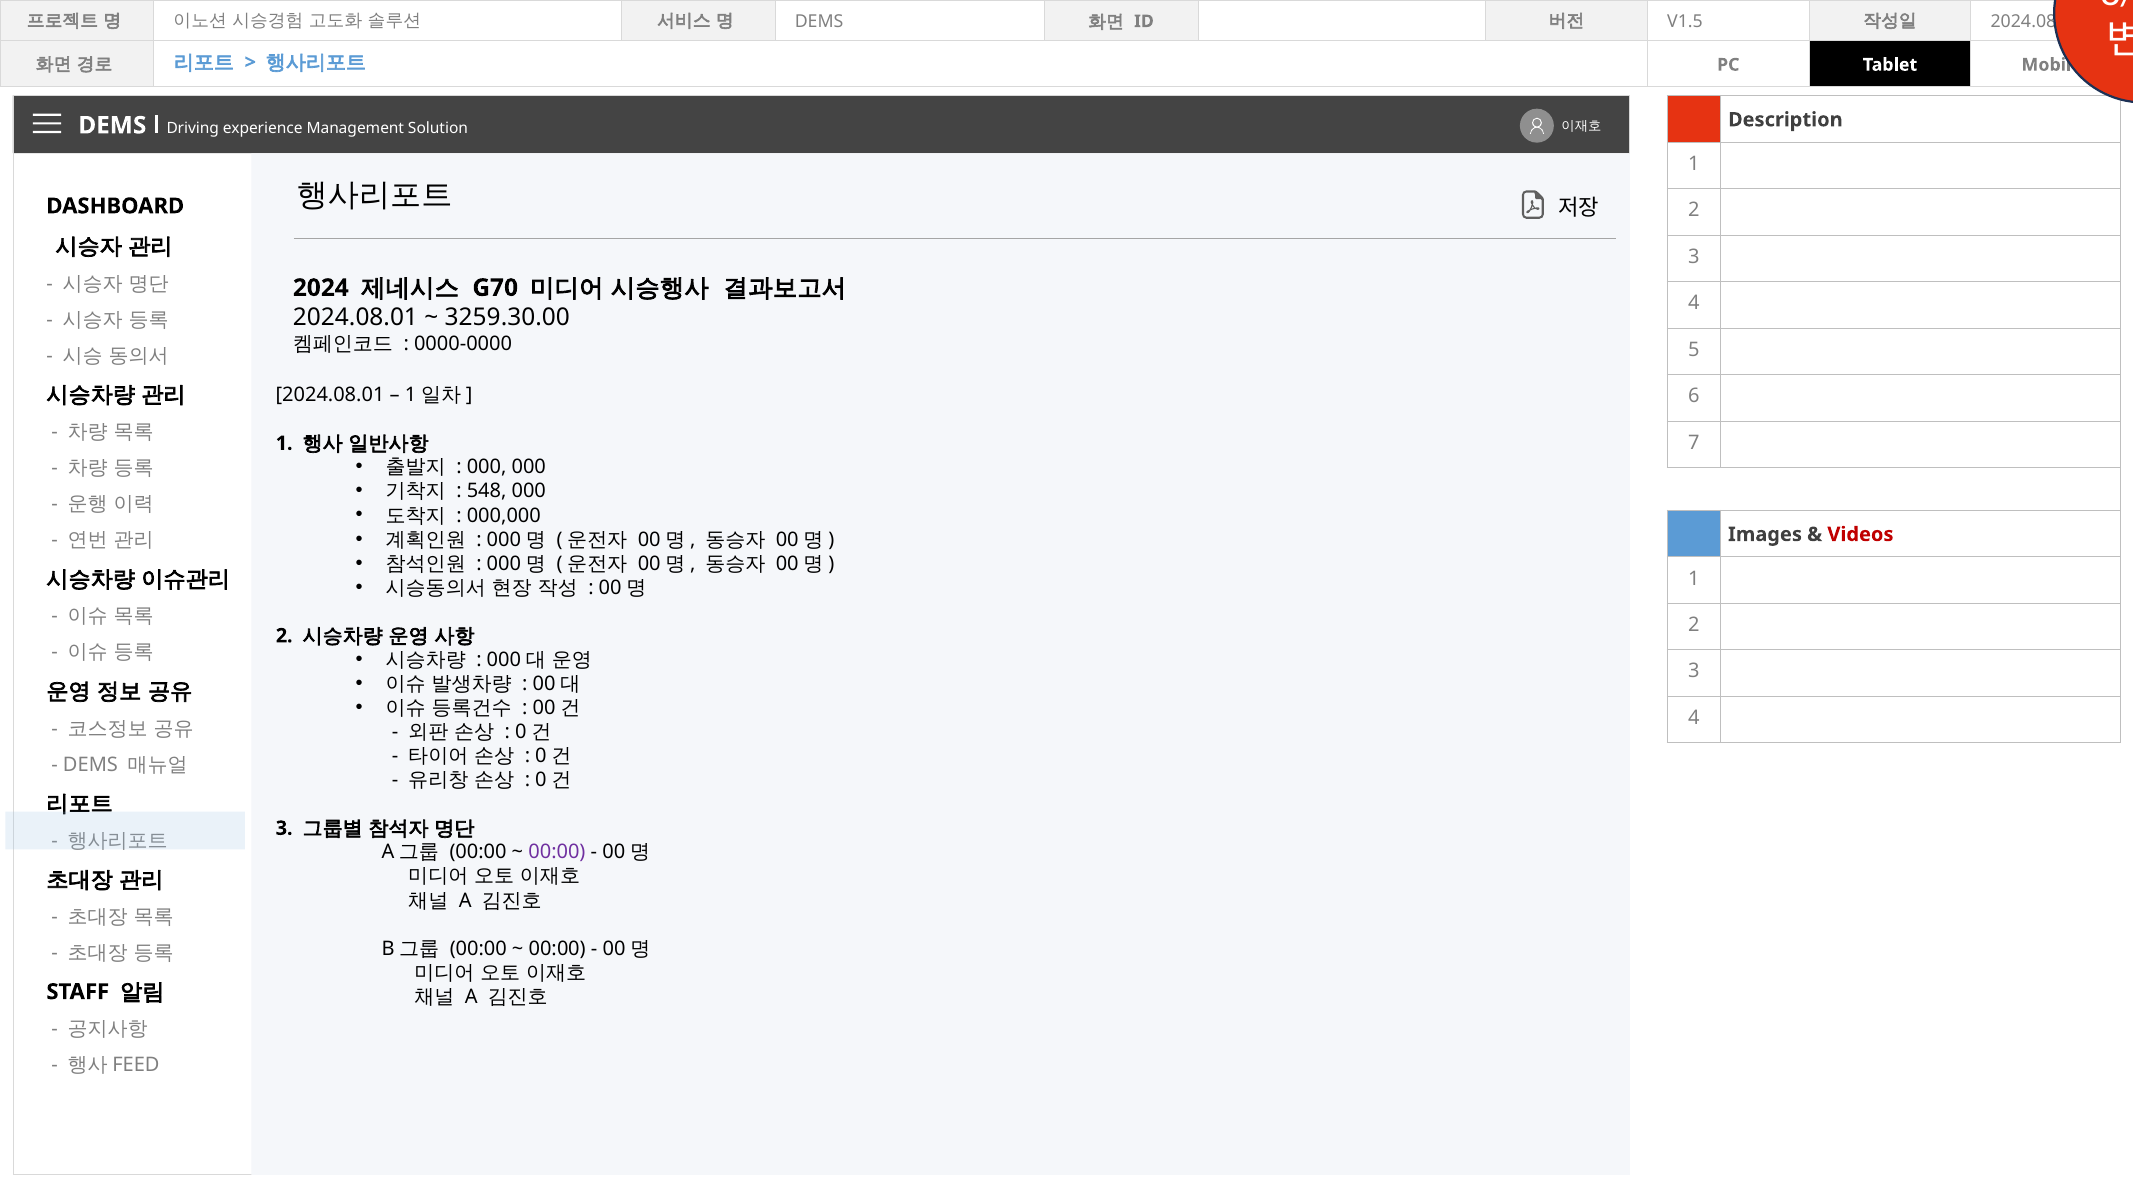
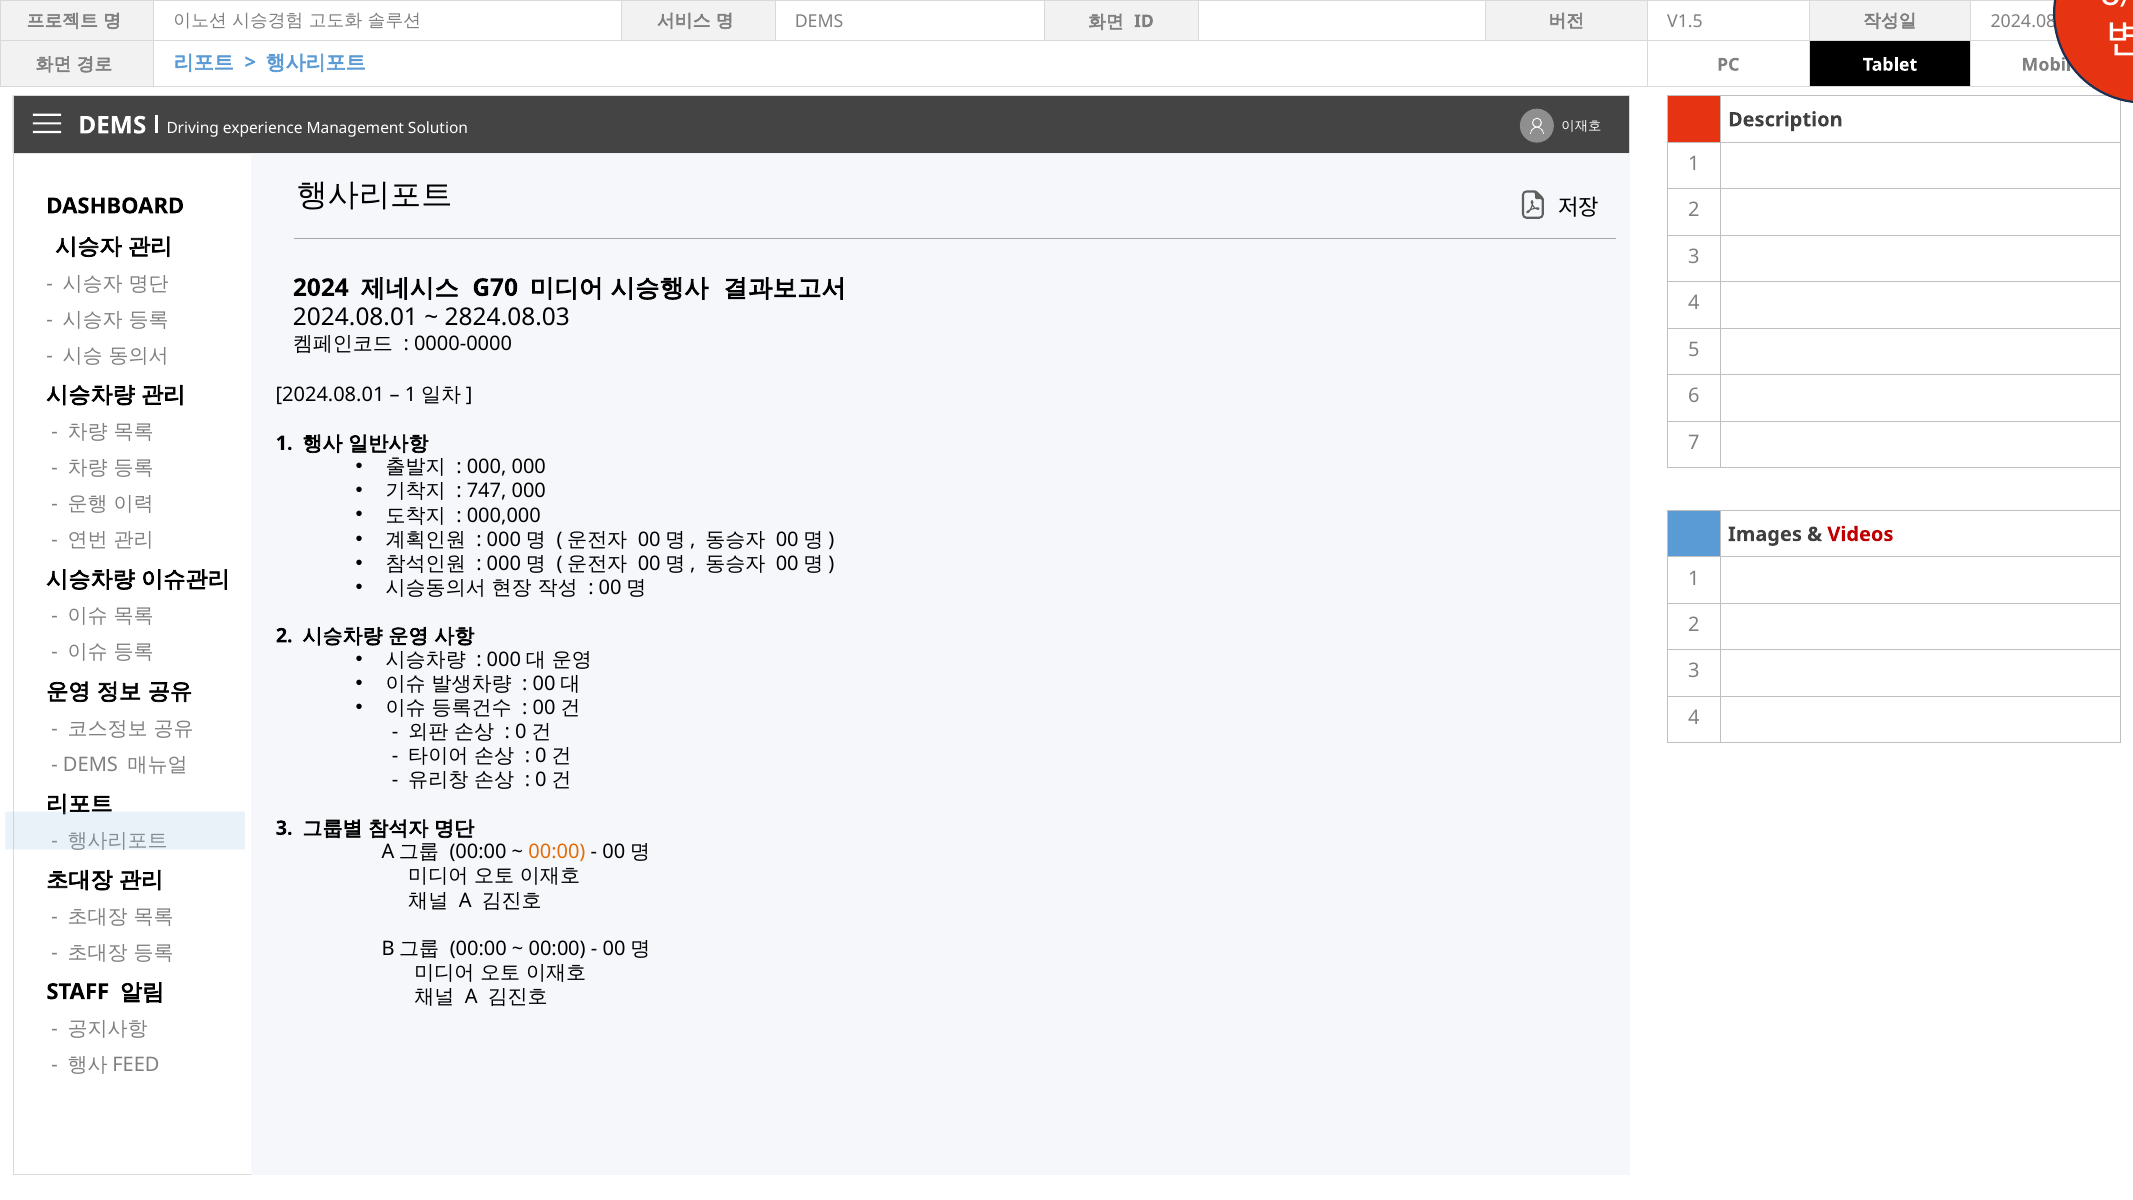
3259.30.00: 3259.30.00 -> 2824.08.03
548: 548 -> 747
00:00 at (557, 852) colour: purple -> orange
